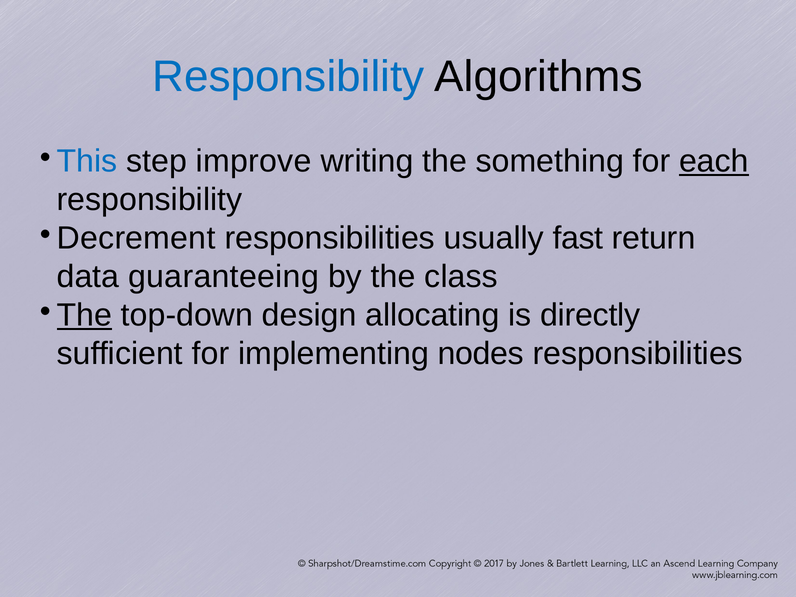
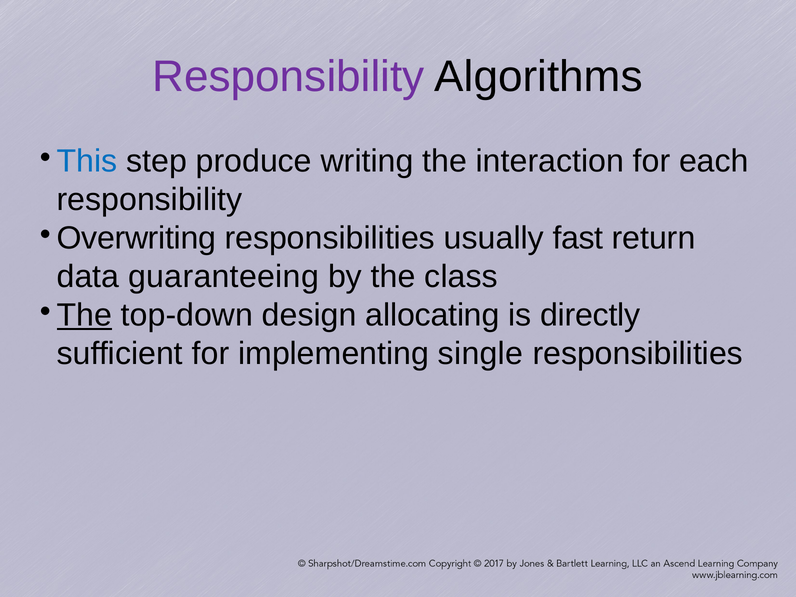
Responsibility at (288, 77) colour: blue -> purple
improve: improve -> produce
something: something -> interaction
each underline: present -> none
Decrement: Decrement -> Overwriting
nodes: nodes -> single
